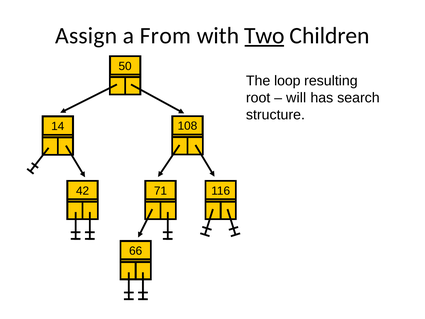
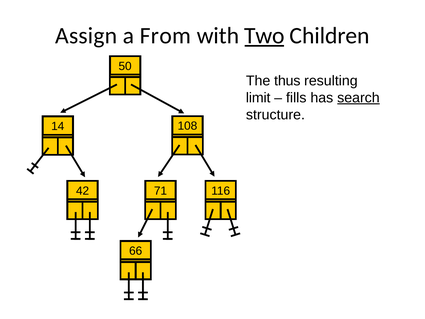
loop: loop -> thus
root: root -> limit
will: will -> fills
search underline: none -> present
